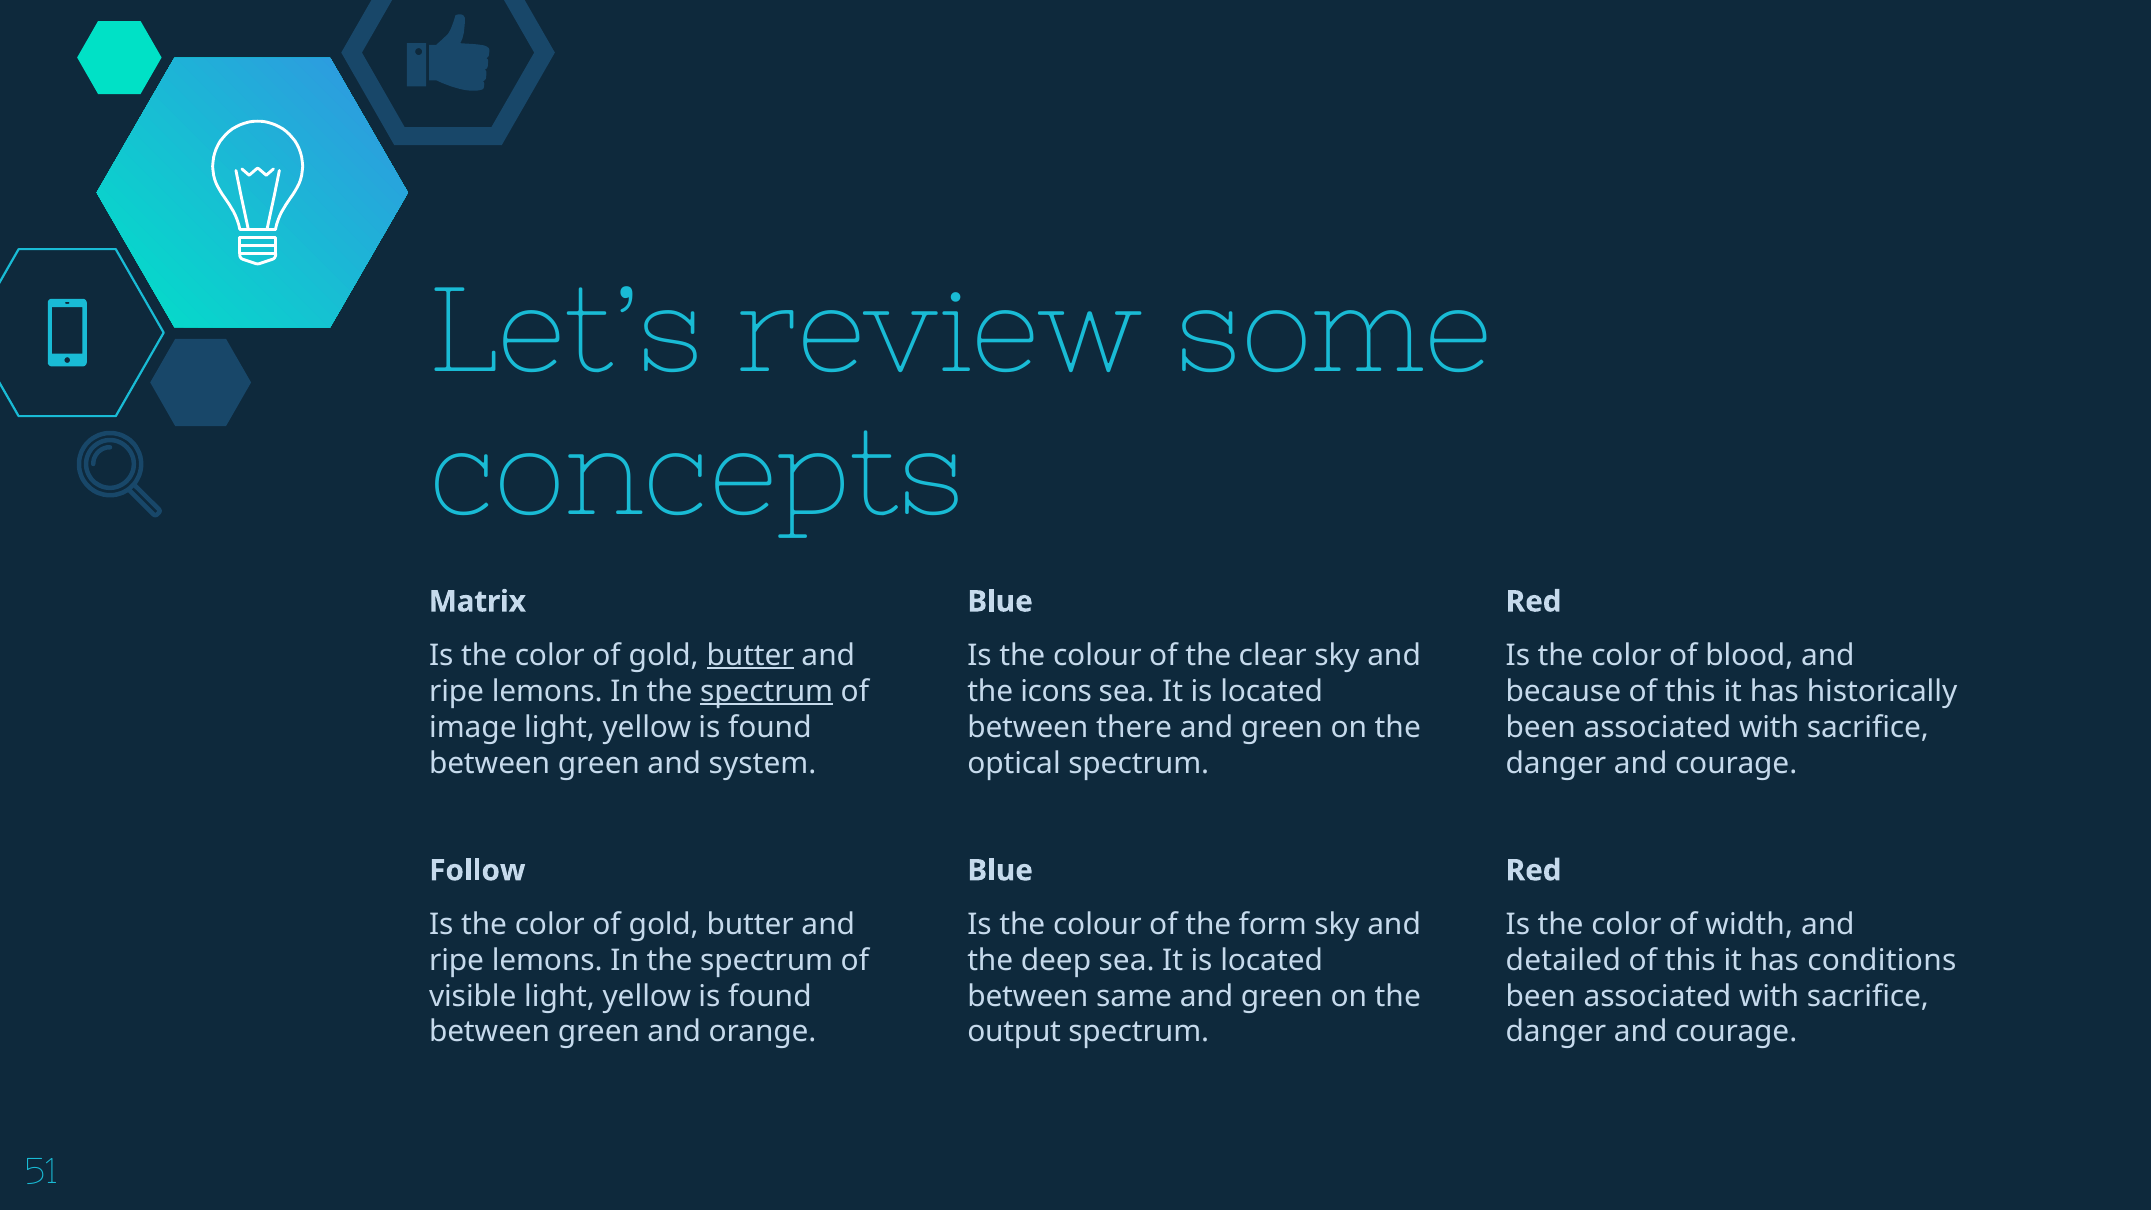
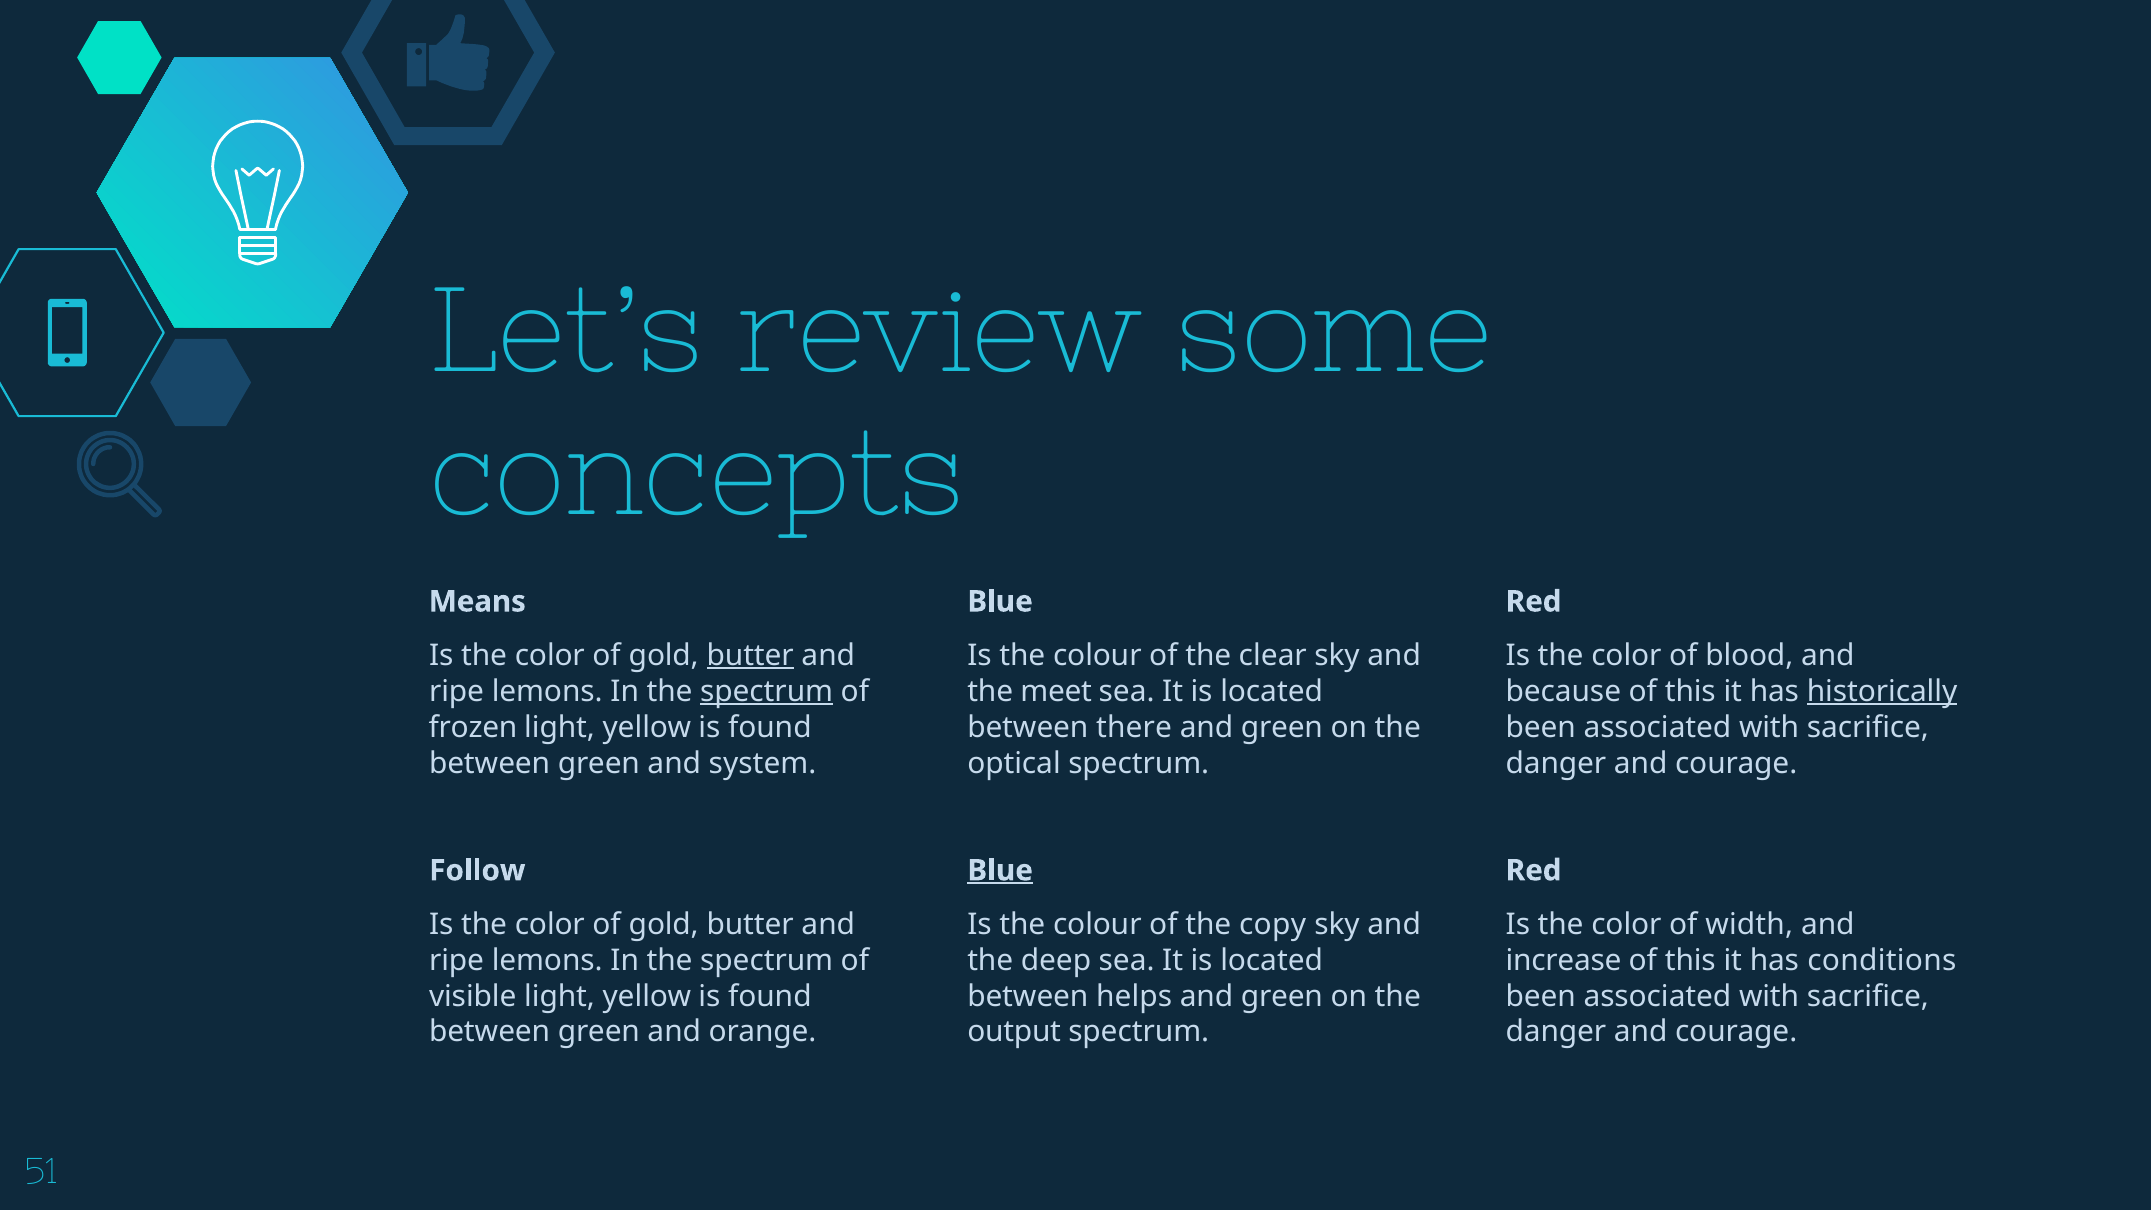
Matrix: Matrix -> Means
icons: icons -> meet
historically underline: none -> present
image: image -> frozen
Blue at (1000, 871) underline: none -> present
form: form -> copy
detailed: detailed -> increase
same: same -> helps
